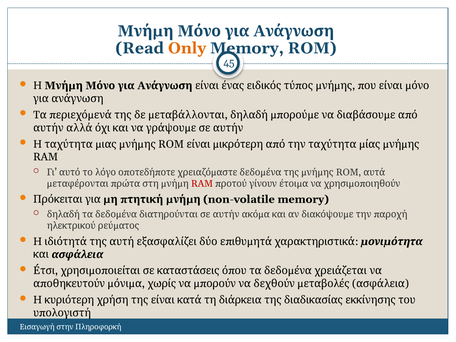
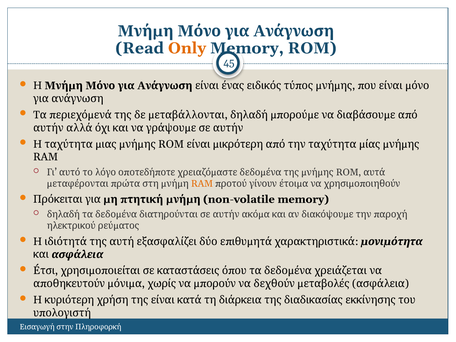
RAM at (202, 184) colour: red -> orange
